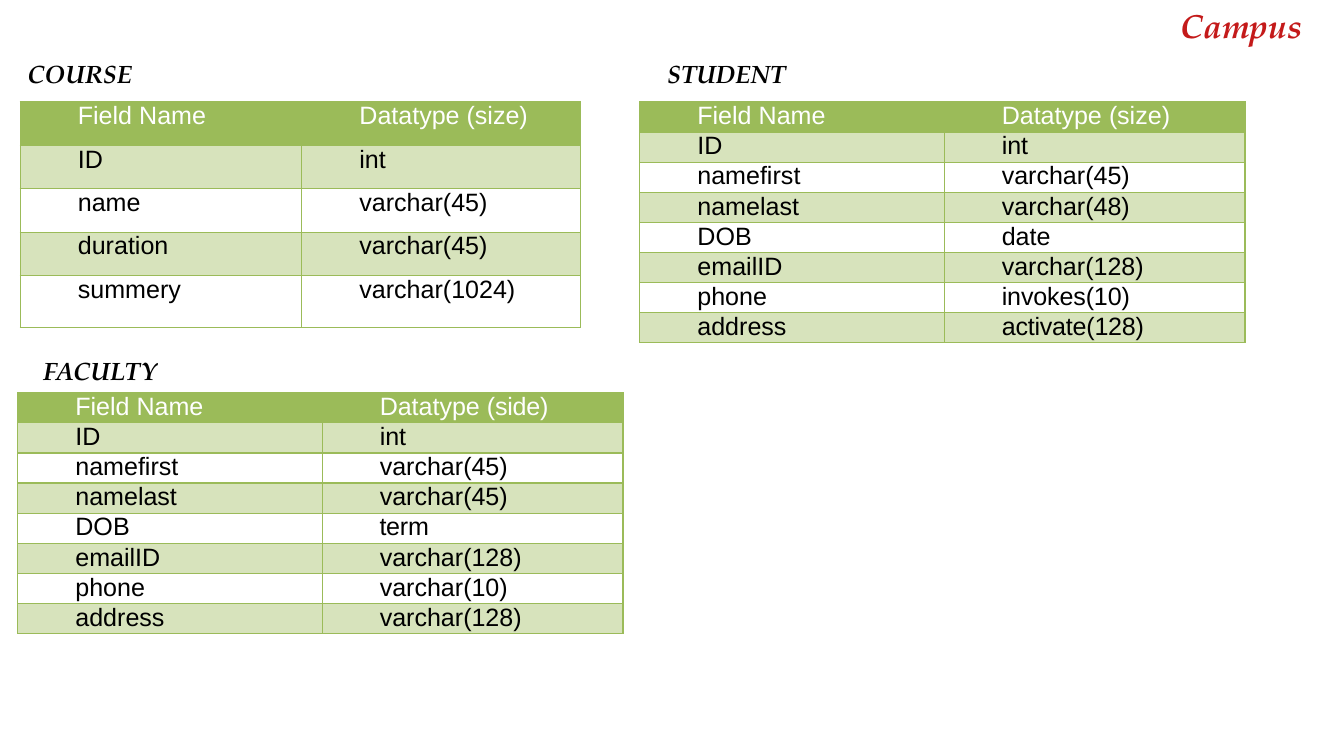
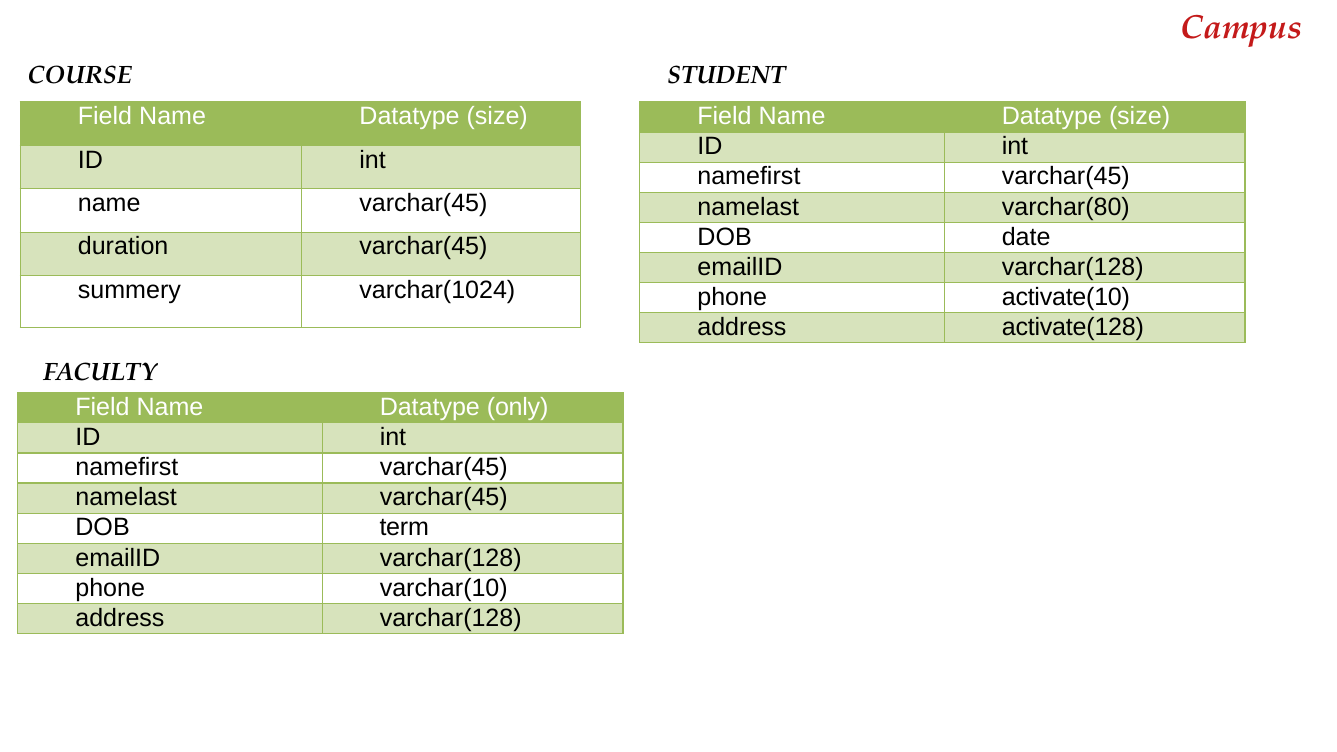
varchar(48: varchar(48 -> varchar(80
invokes(10: invokes(10 -> activate(10
side: side -> only
